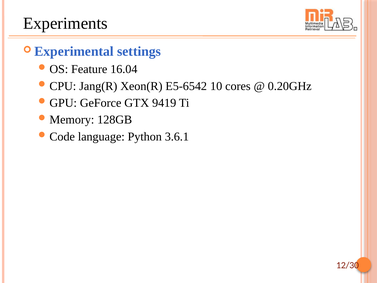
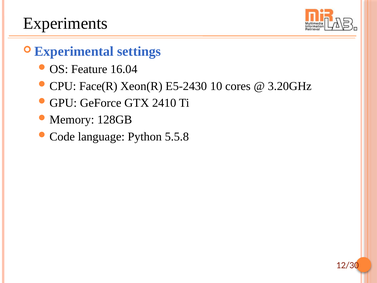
Jang(R: Jang(R -> Face(R
E5-6542: E5-6542 -> E5-2430
0.20GHz: 0.20GHz -> 3.20GHz
9419: 9419 -> 2410
3.6.1: 3.6.1 -> 5.5.8
